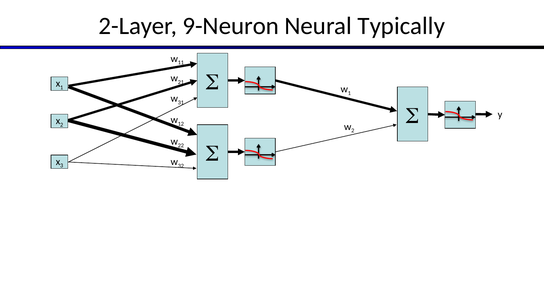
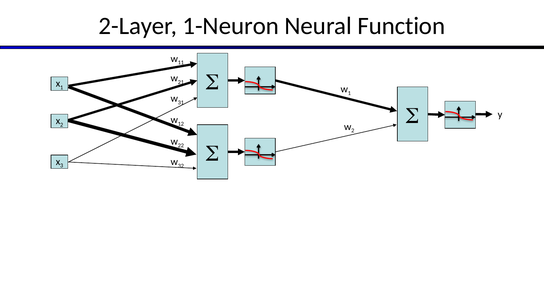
9-Neuron: 9-Neuron -> 1-Neuron
Typically: Typically -> Function
